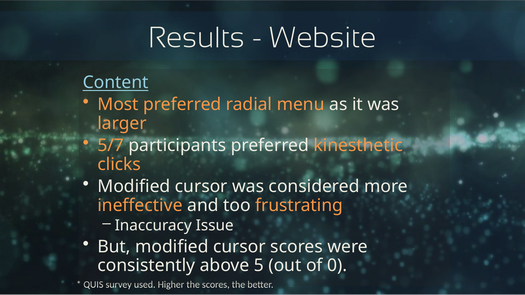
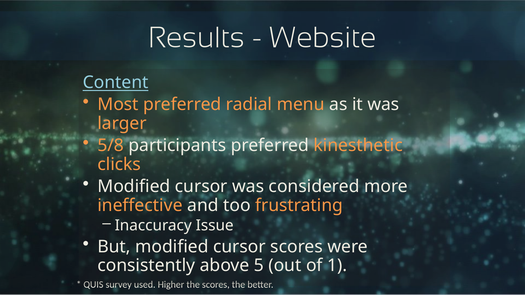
5/7: 5/7 -> 5/8
0: 0 -> 1
